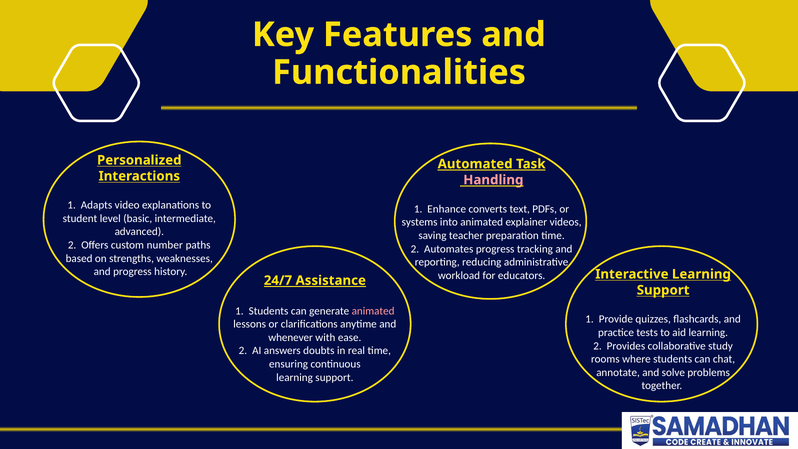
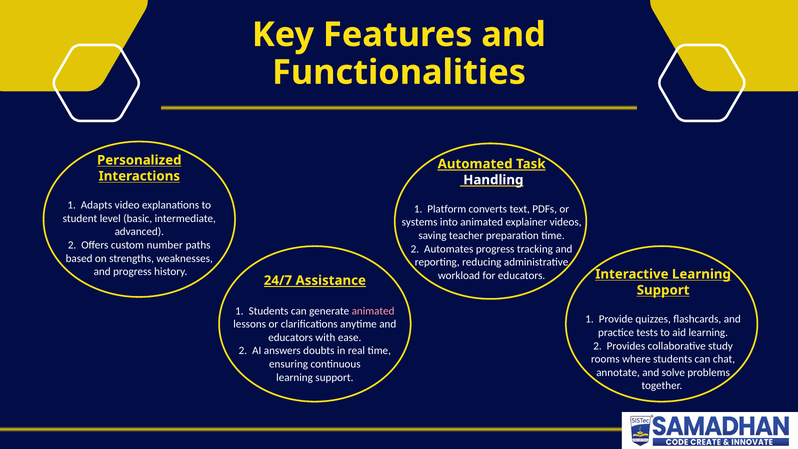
Handling colour: pink -> white
Enhance: Enhance -> Platform
whenever at (291, 337): whenever -> educators
